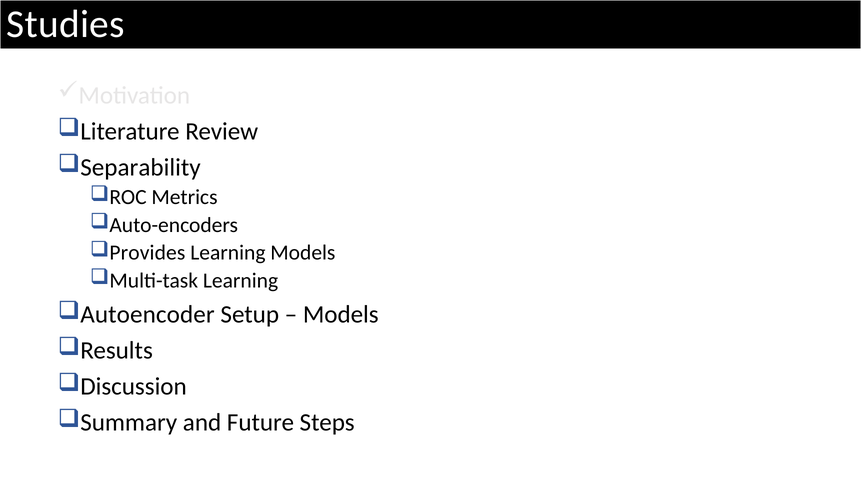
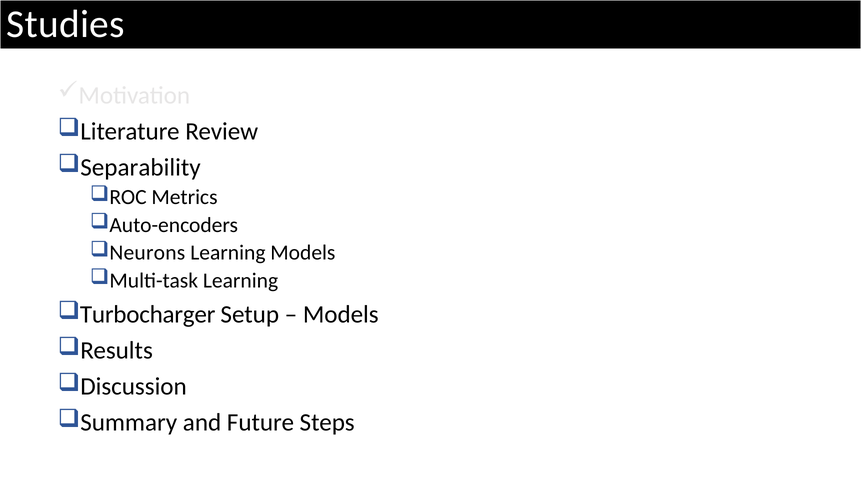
Provides: Provides -> Neurons
Autoencoder: Autoencoder -> Turbocharger
